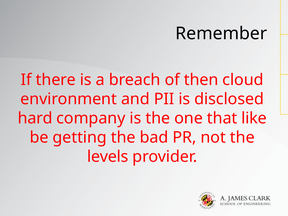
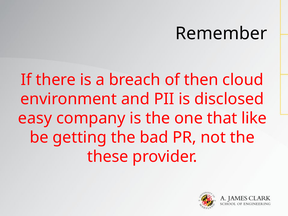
hard: hard -> easy
levels: levels -> these
